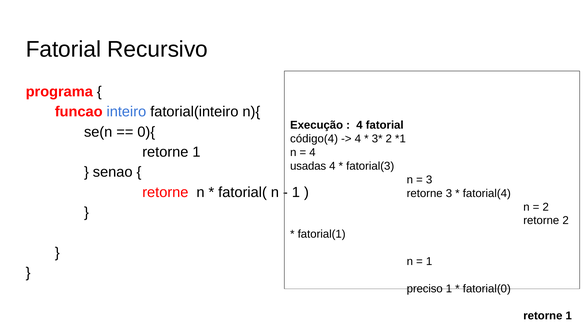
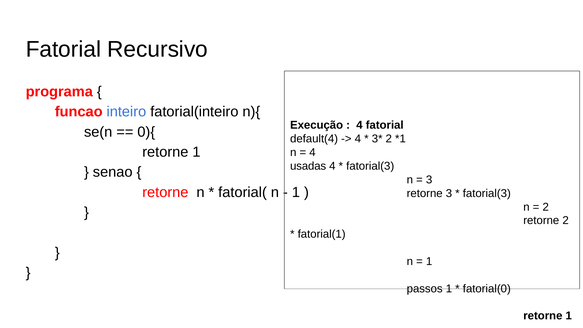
código(4: código(4 -> default(4
fatorial(4 at (487, 193): fatorial(4 -> fatorial(3
preciso: preciso -> passos
